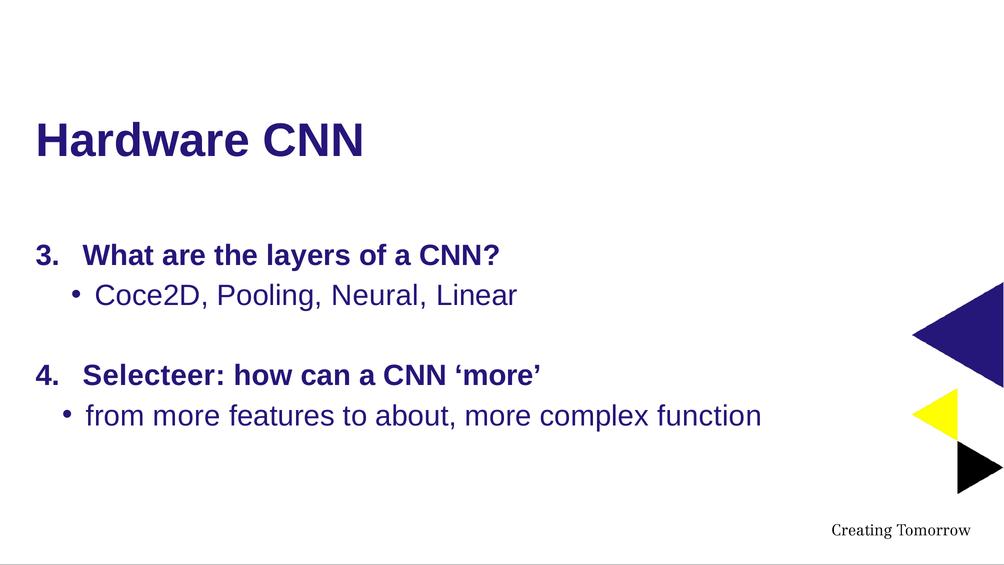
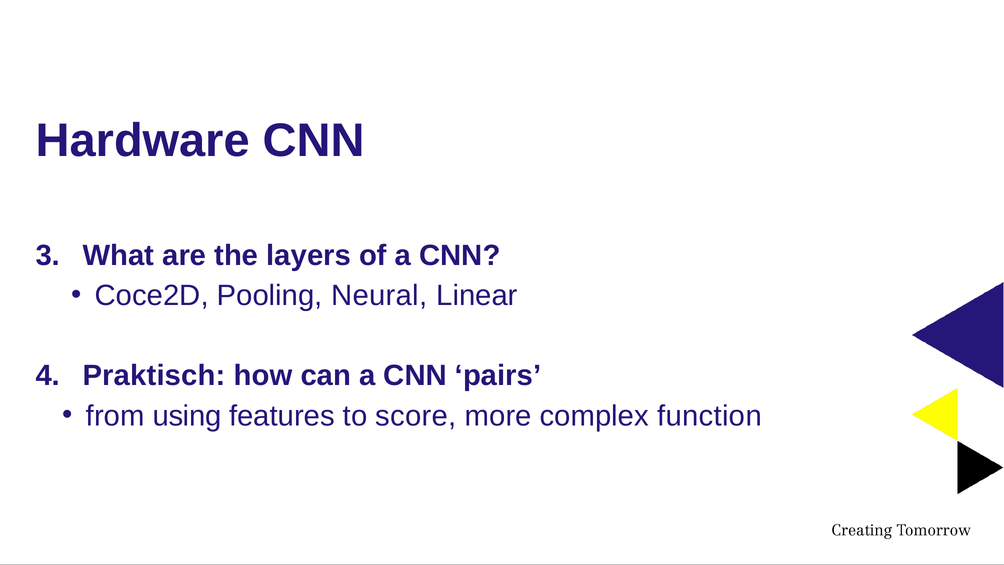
Selecteer: Selecteer -> Praktisch
CNN more: more -> pairs
from more: more -> using
about: about -> score
